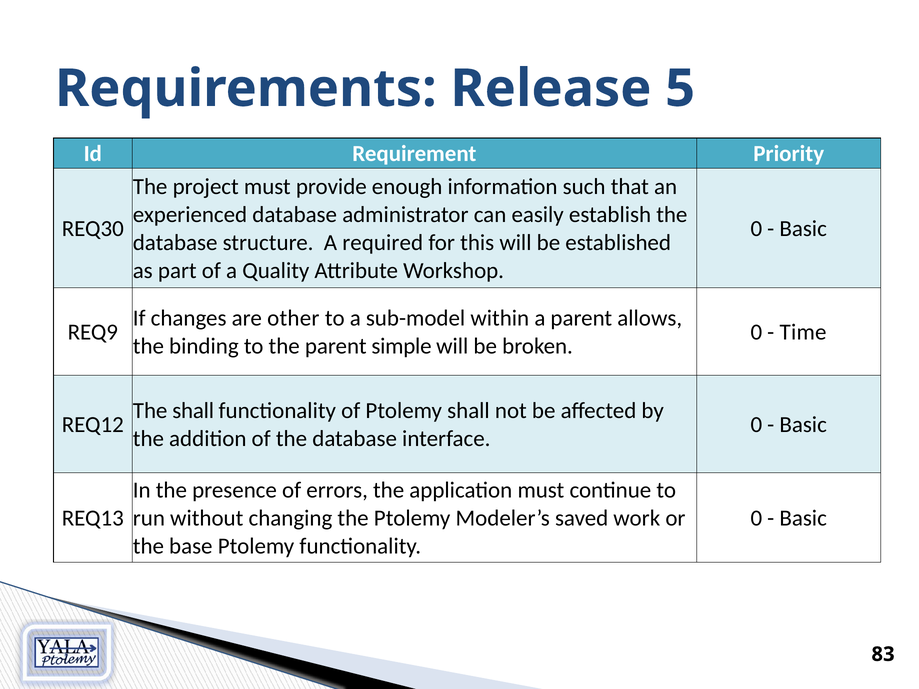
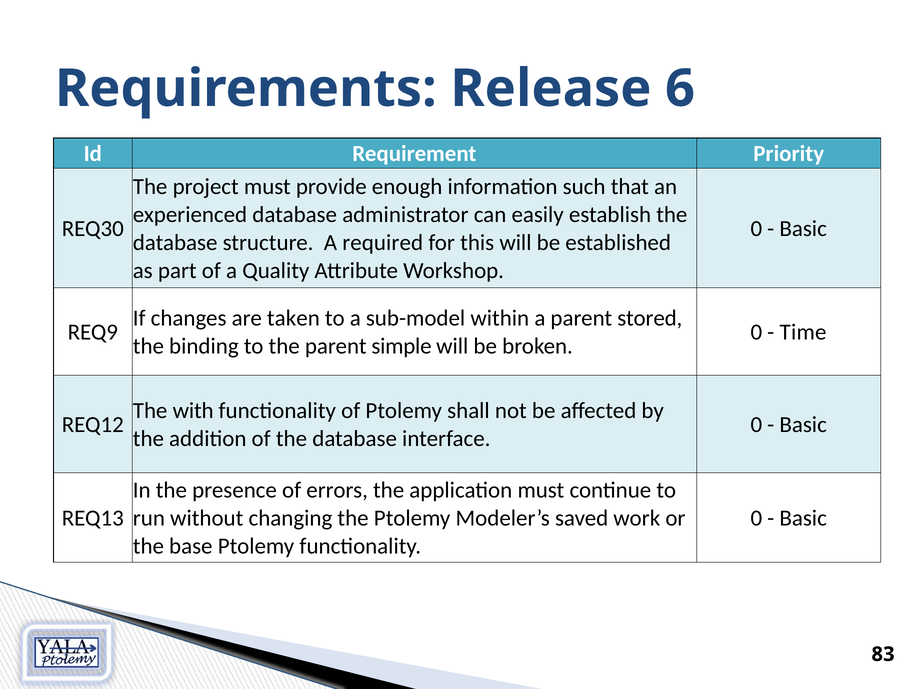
5: 5 -> 6
other: other -> taken
allows: allows -> stored
The shall: shall -> with
